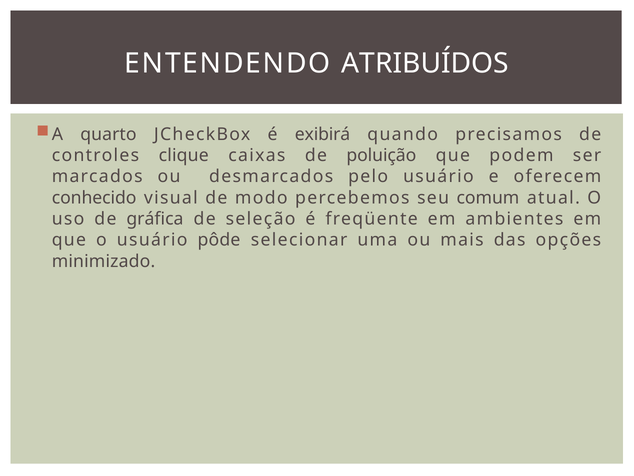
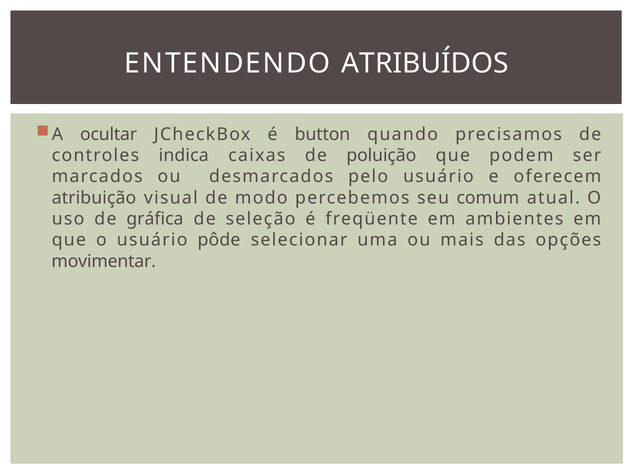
quarto: quarto -> ocultar
exibirá: exibirá -> button
clique: clique -> indica
conhecido: conhecido -> atribuição
minimizado: minimizado -> movimentar
